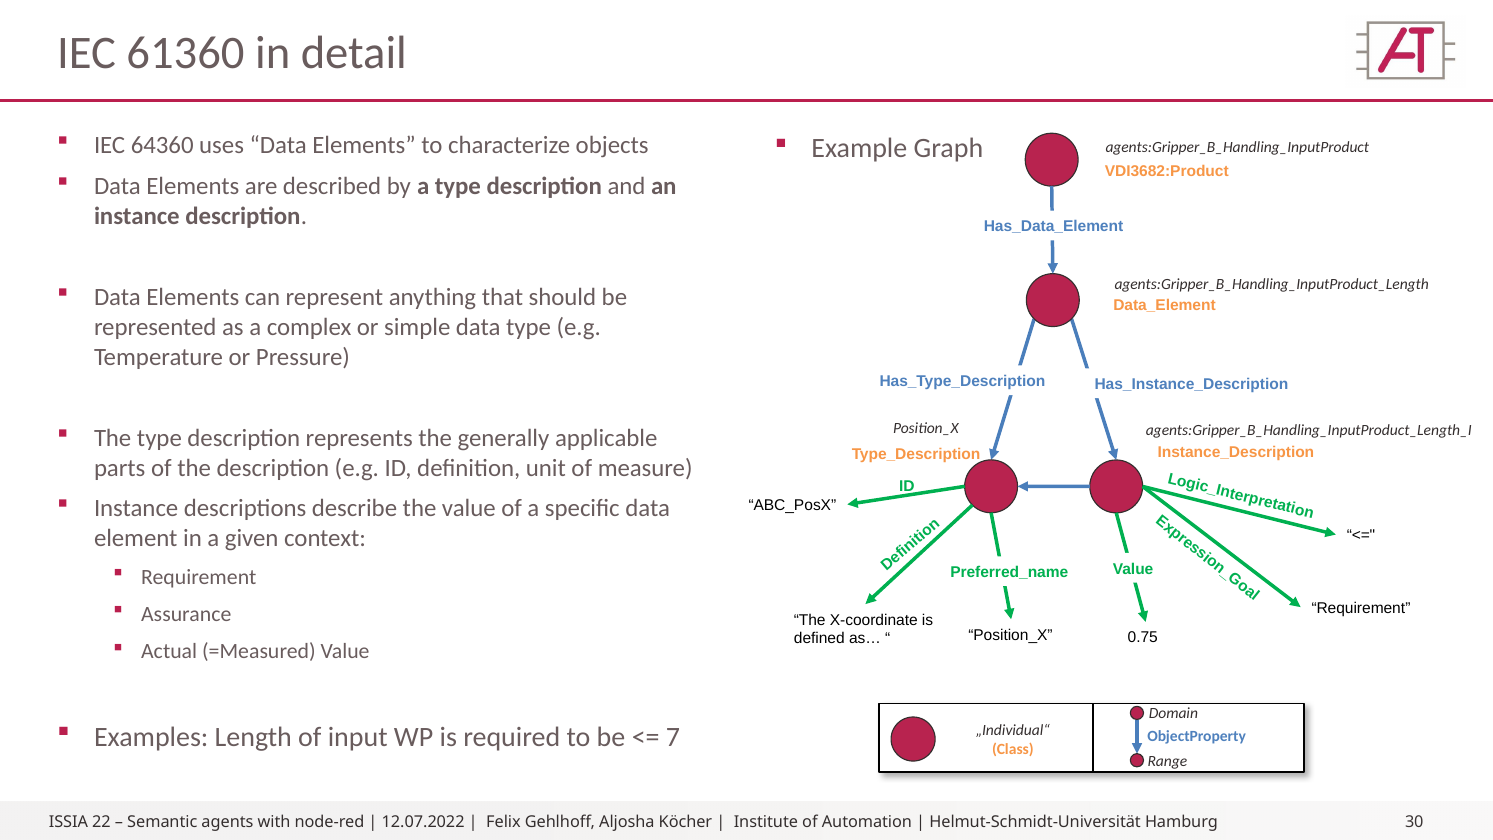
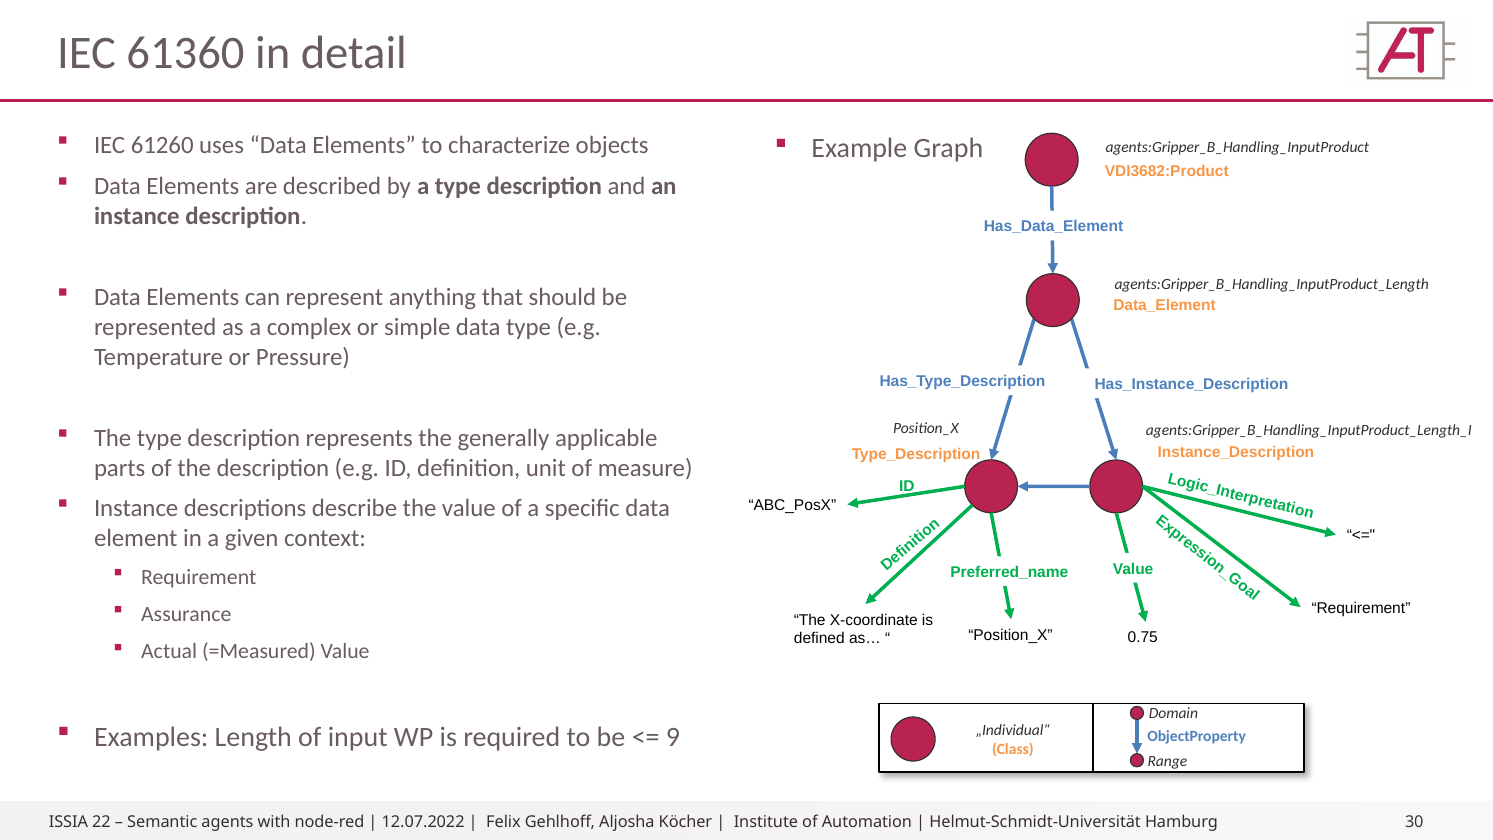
64360: 64360 -> 61260
7: 7 -> 9
